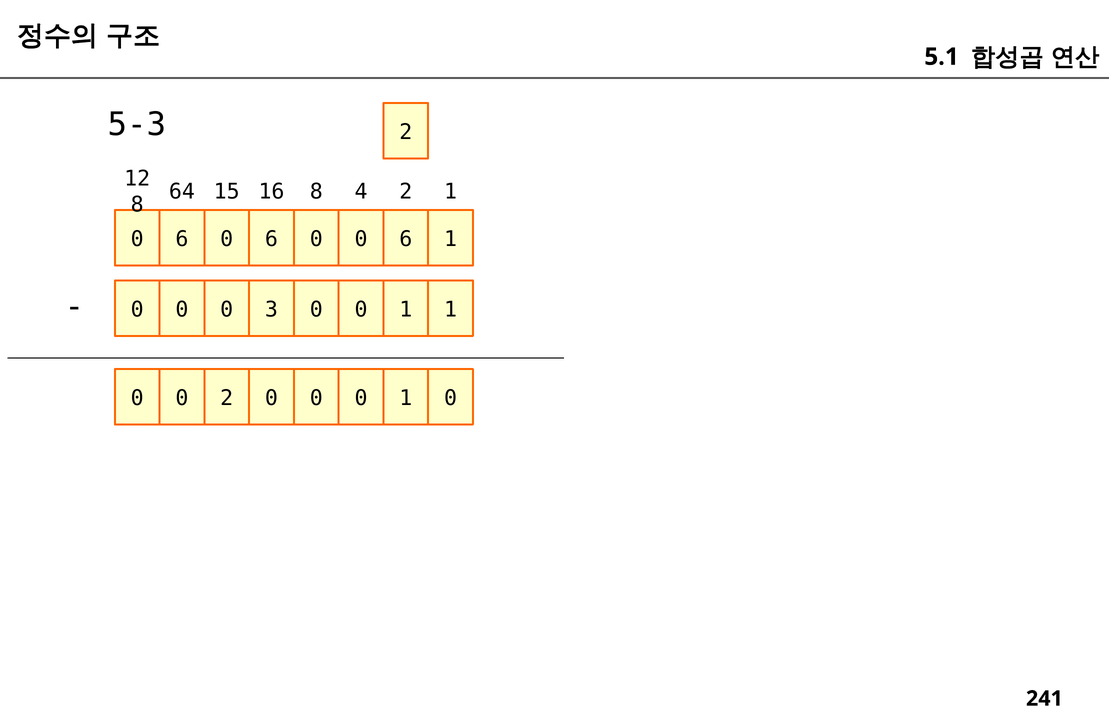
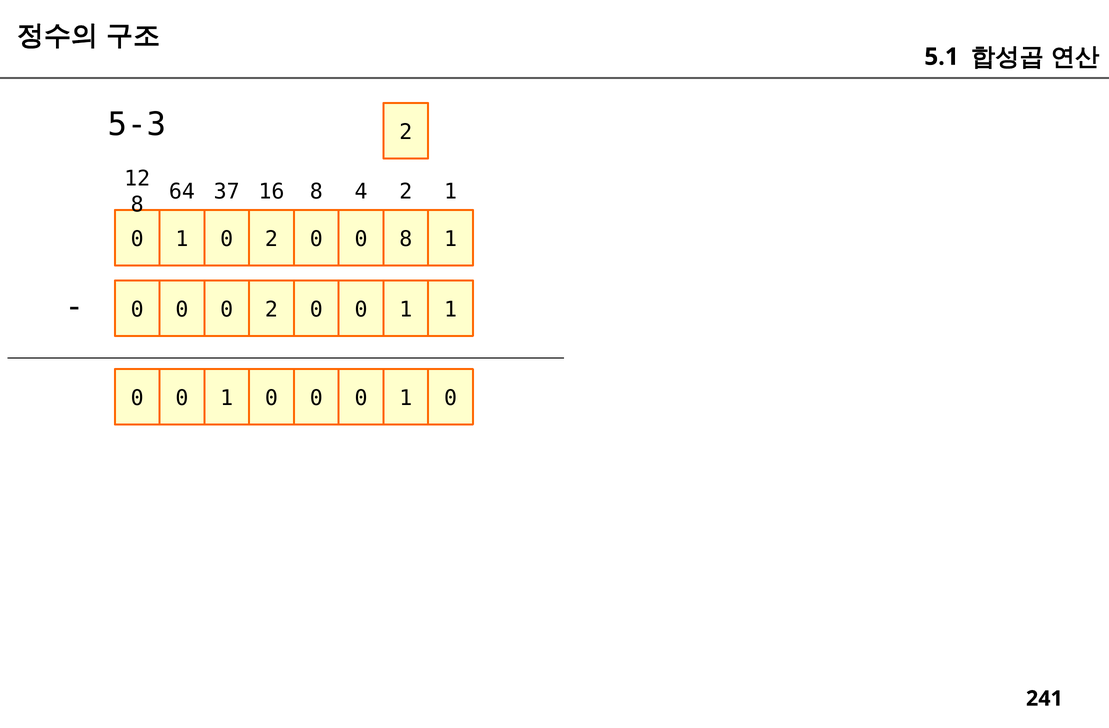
15: 15 -> 37
6 at (182, 239): 6 -> 1
6 at (271, 239): 6 -> 2
0 0 6: 6 -> 8
0 0 3: 3 -> 2
2 at (227, 399): 2 -> 1
